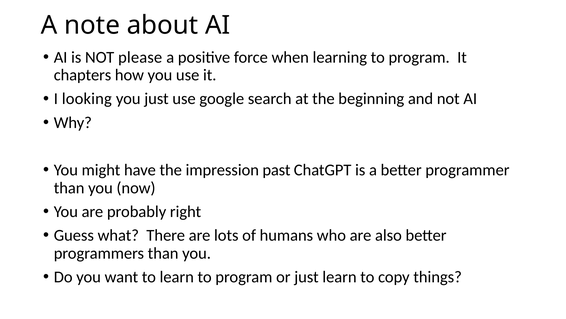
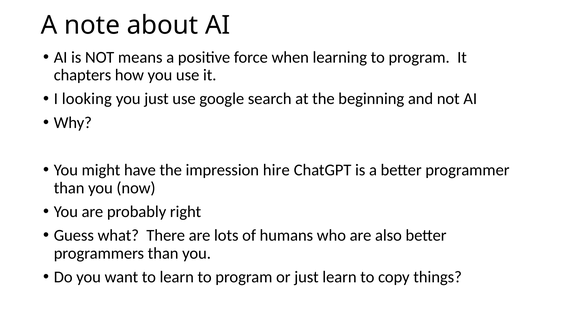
please: please -> means
past: past -> hire
